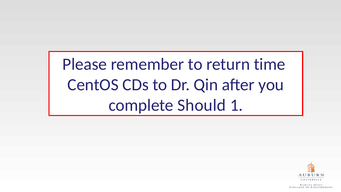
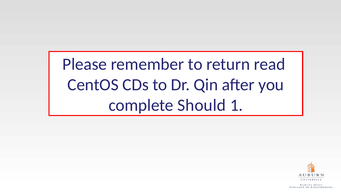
time: time -> read
